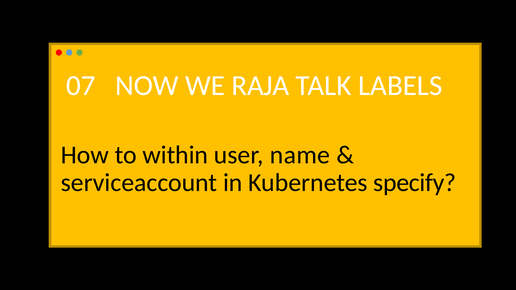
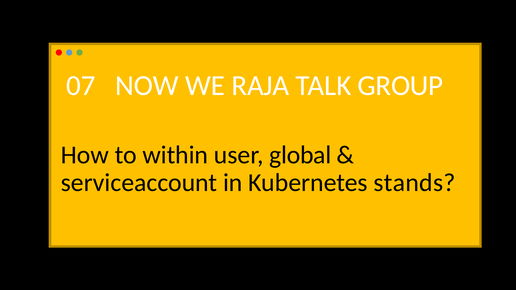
LABELS: LABELS -> GROUP
name: name -> global
specify: specify -> stands
